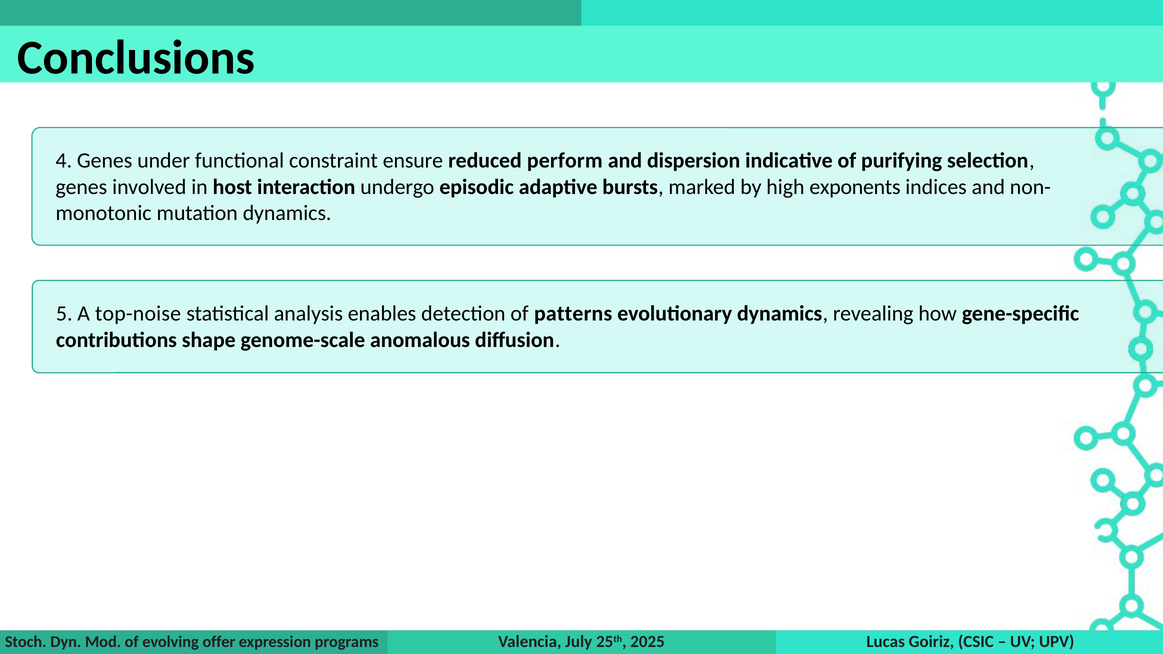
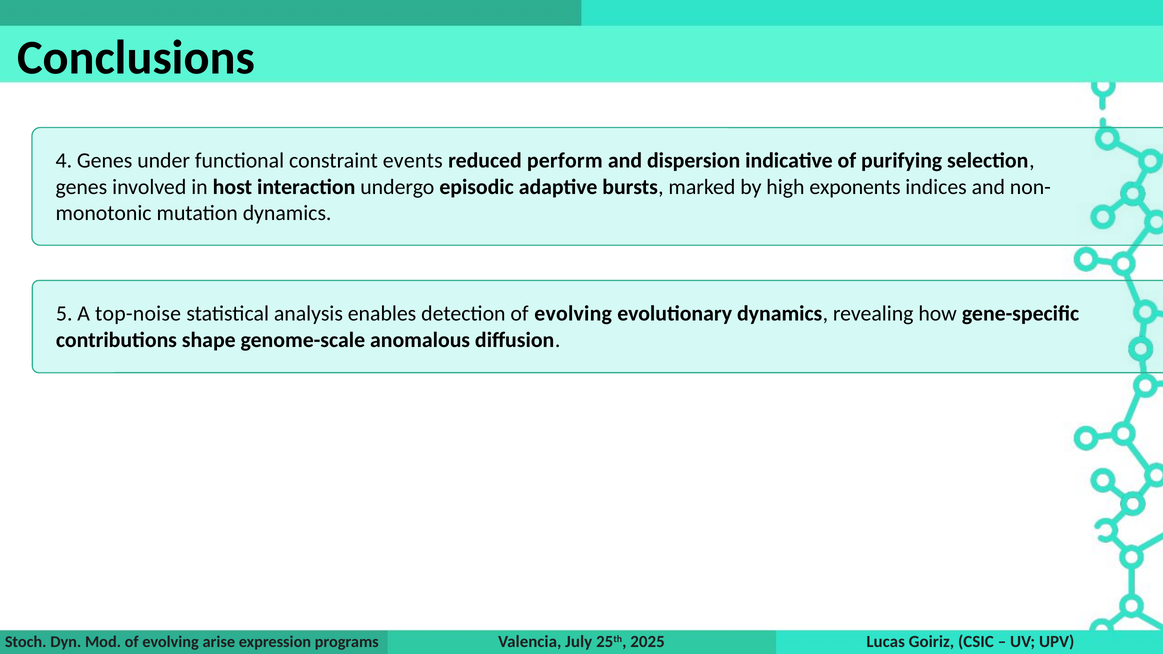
ensure: ensure -> events
detection of patterns: patterns -> evolving
offer: offer -> arise
